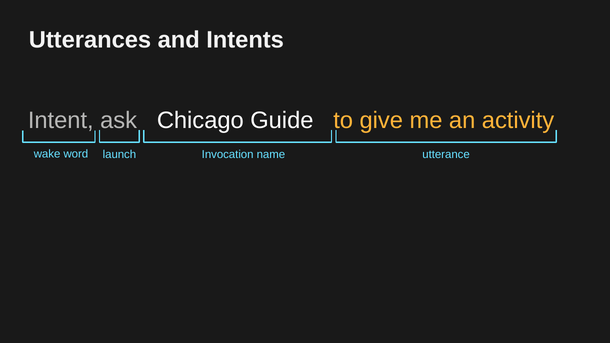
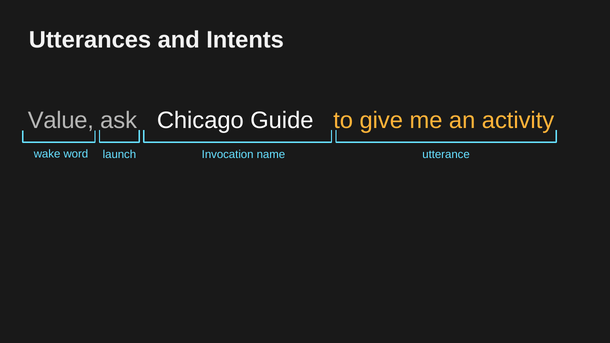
Intent: Intent -> Value
